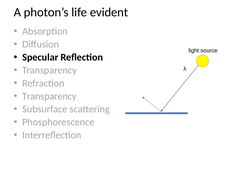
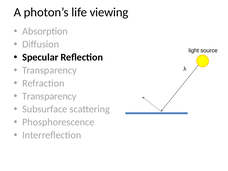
evident: evident -> viewing
